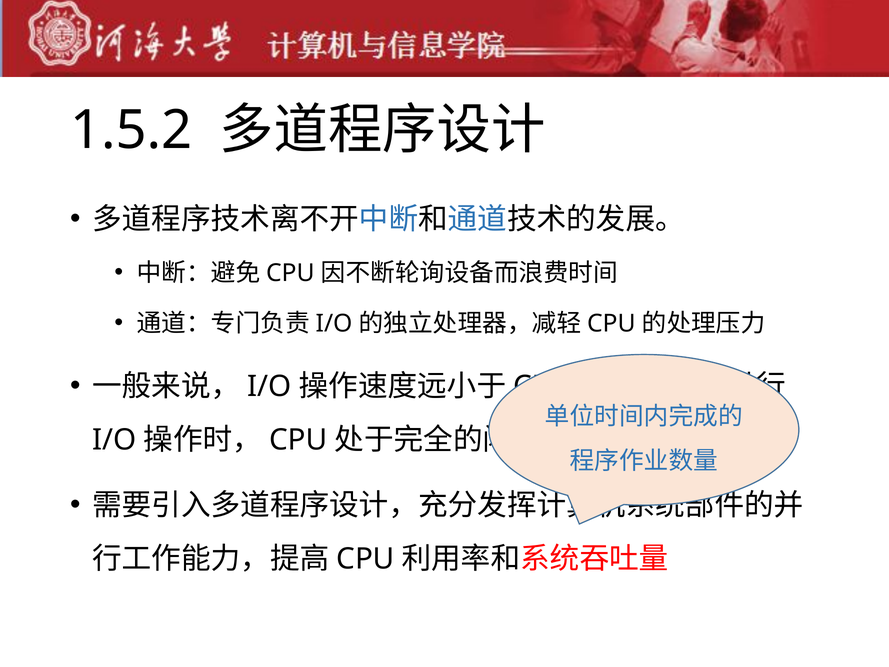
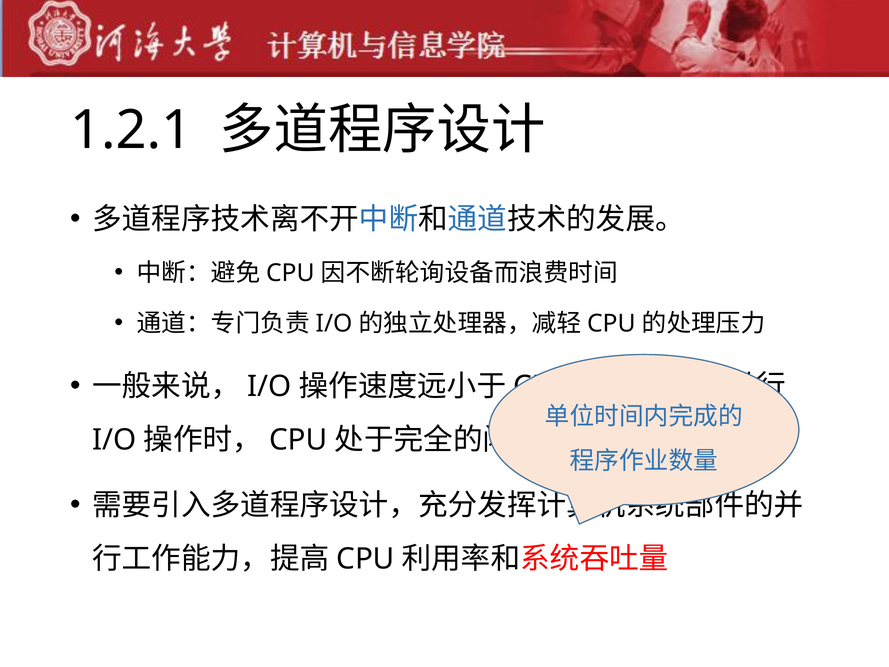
1.5.2: 1.5.2 -> 1.2.1
